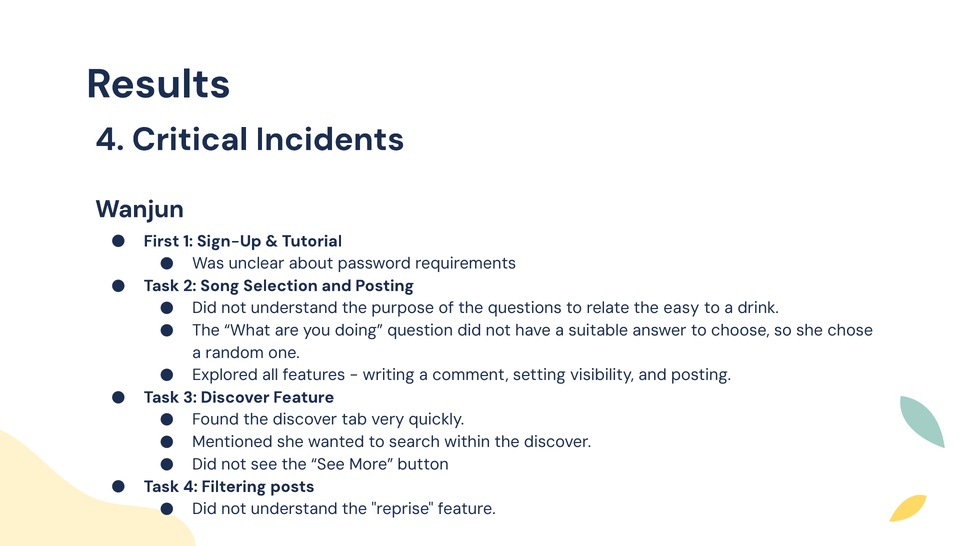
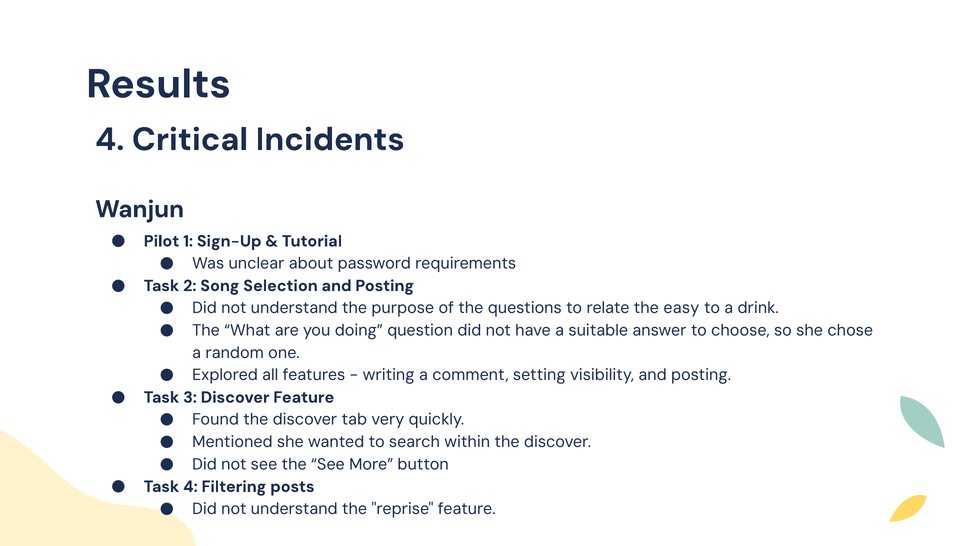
First: First -> Pilot
